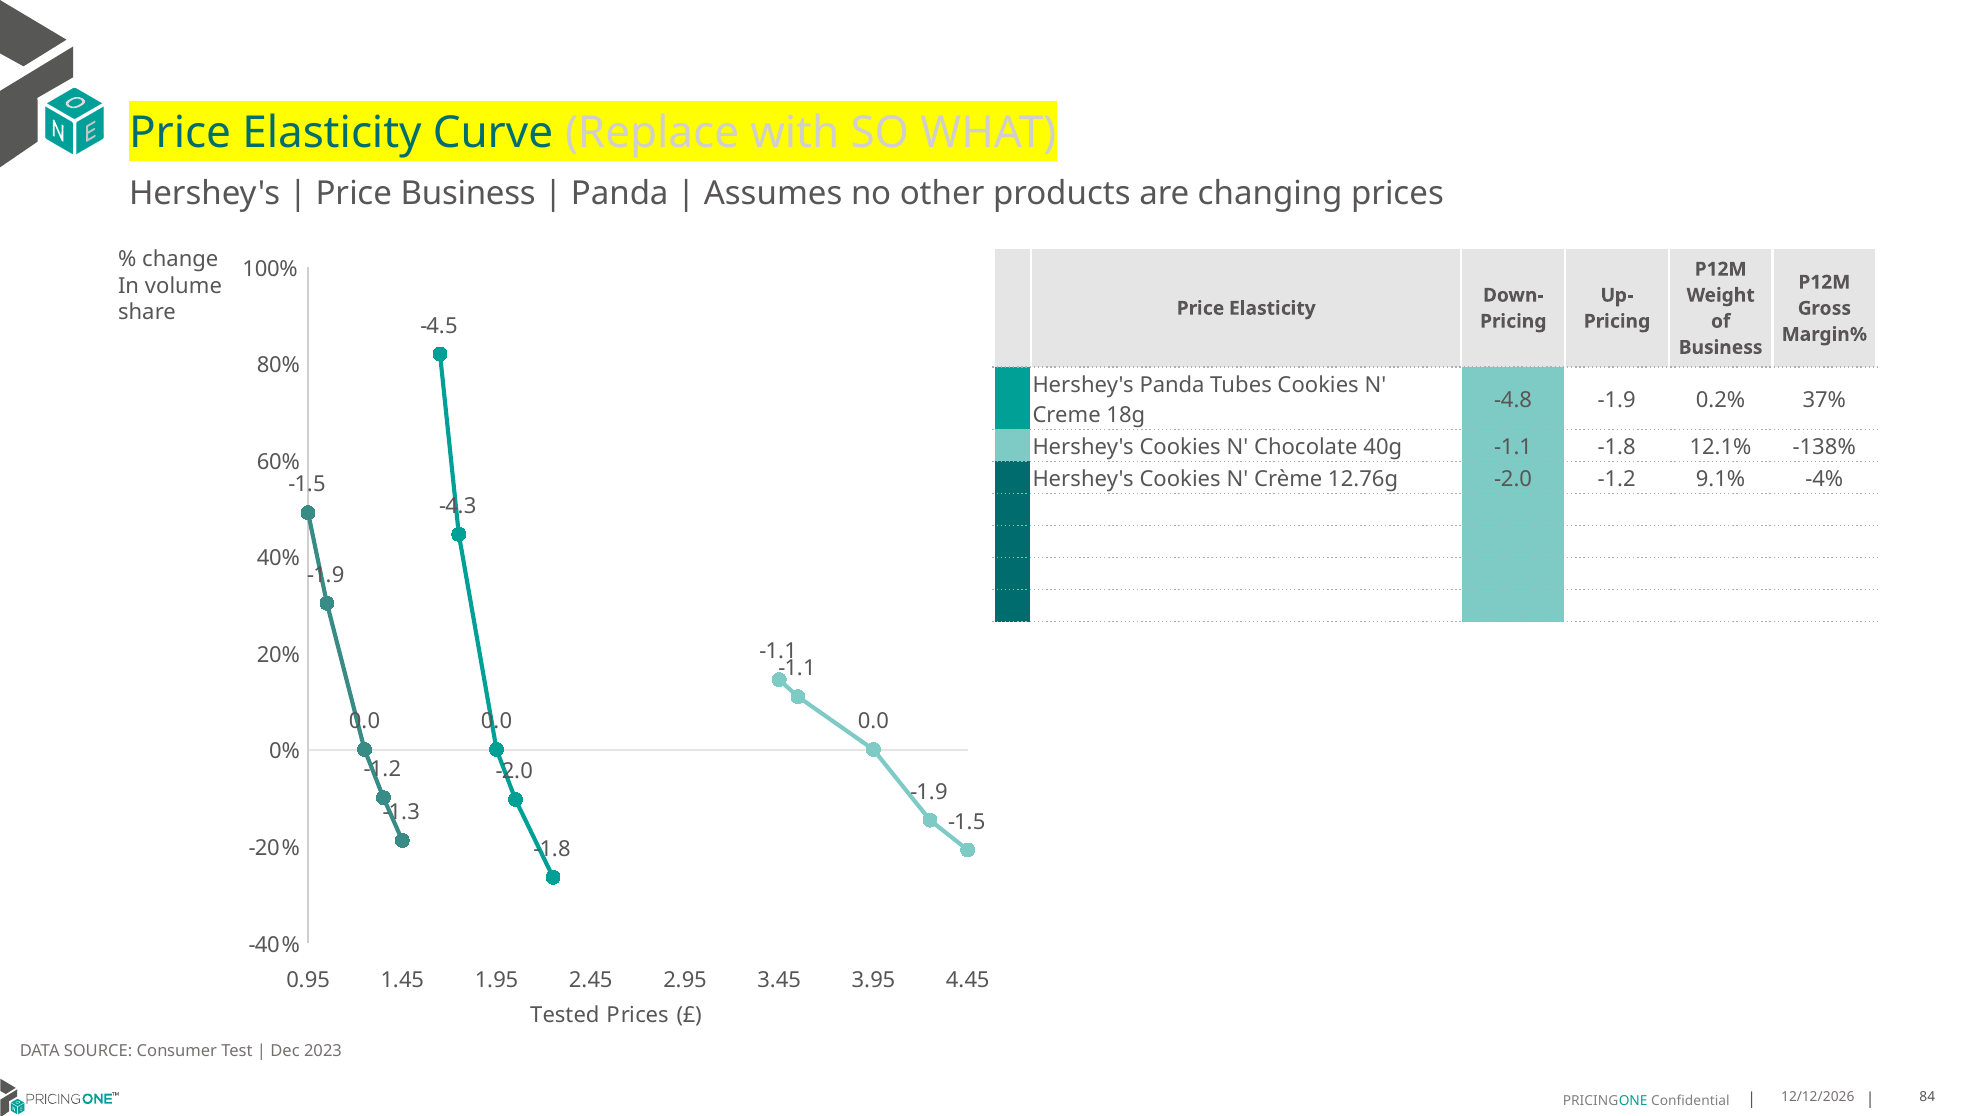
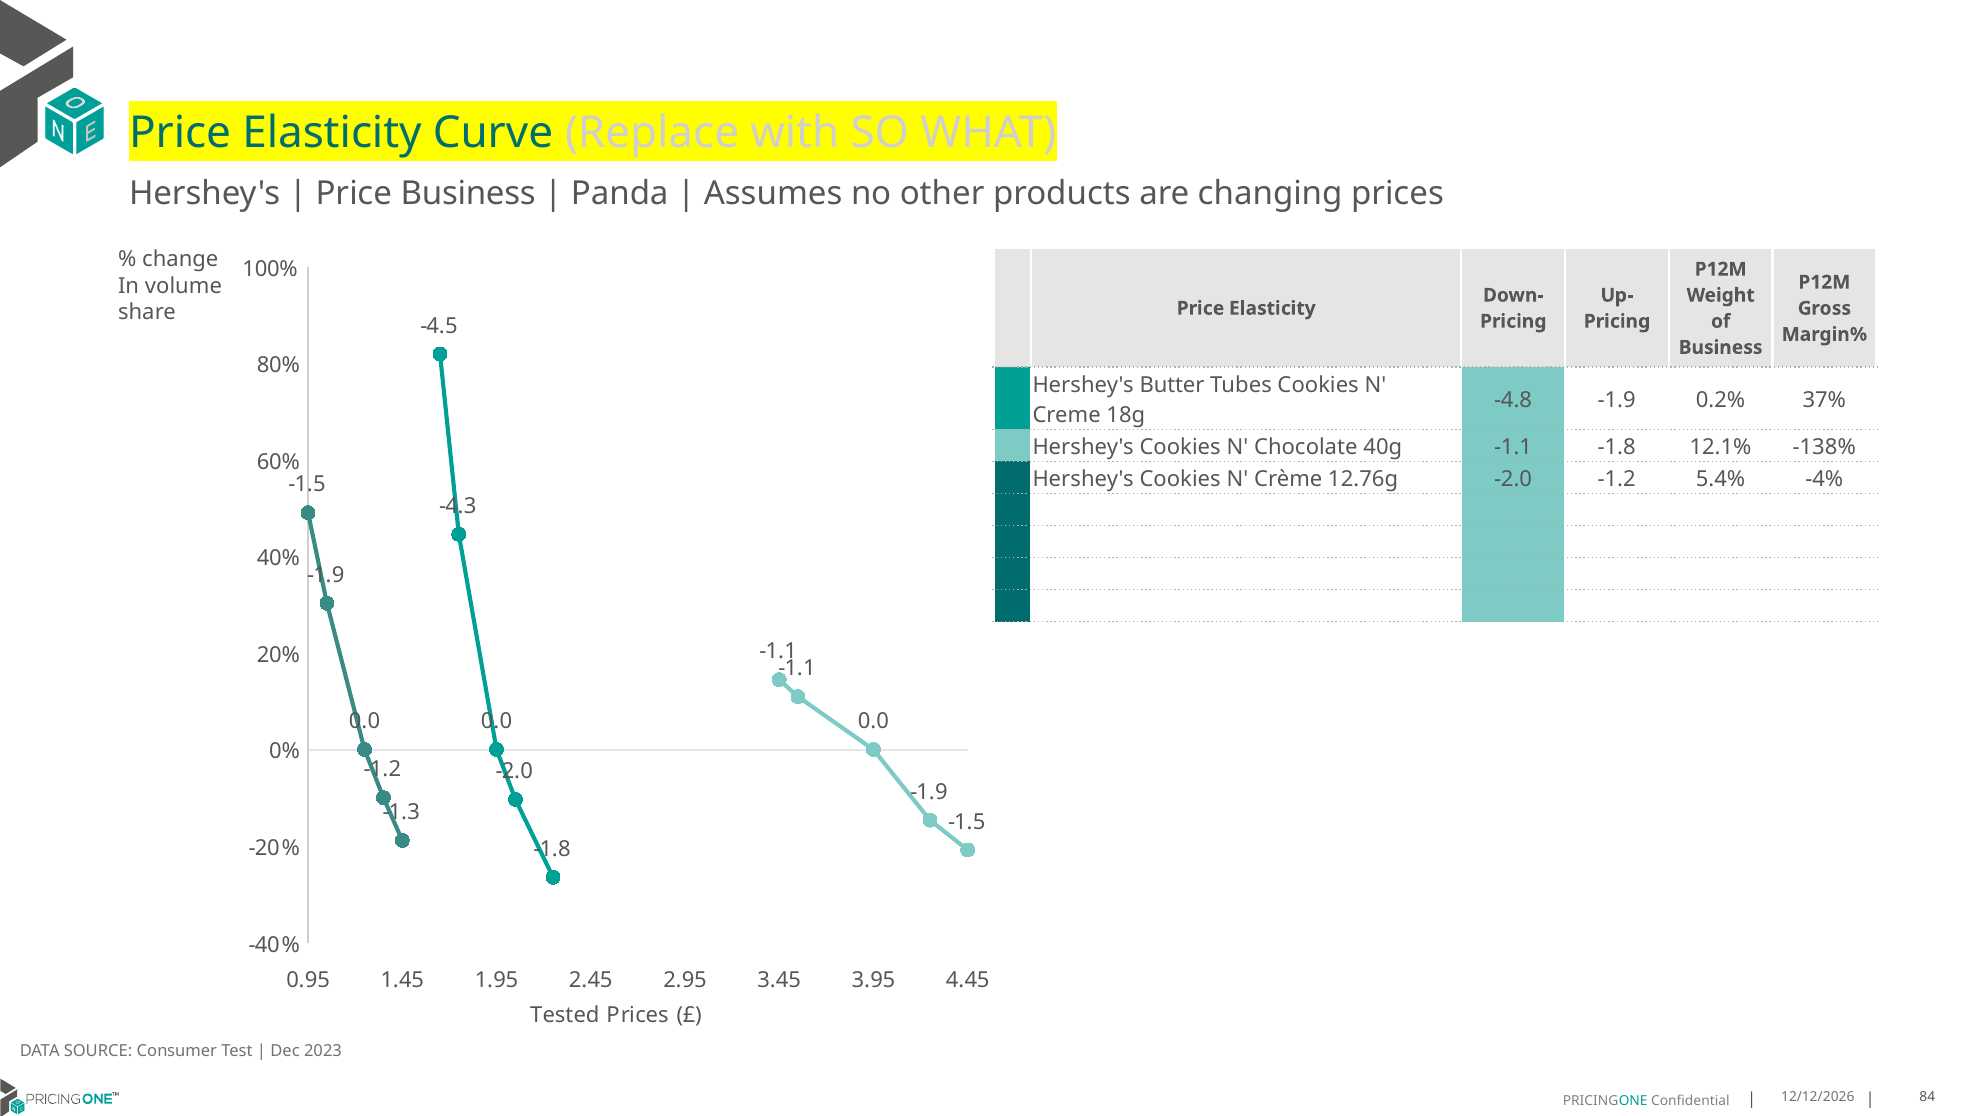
Hershey's Panda: Panda -> Butter
9.1%: 9.1% -> 5.4%
